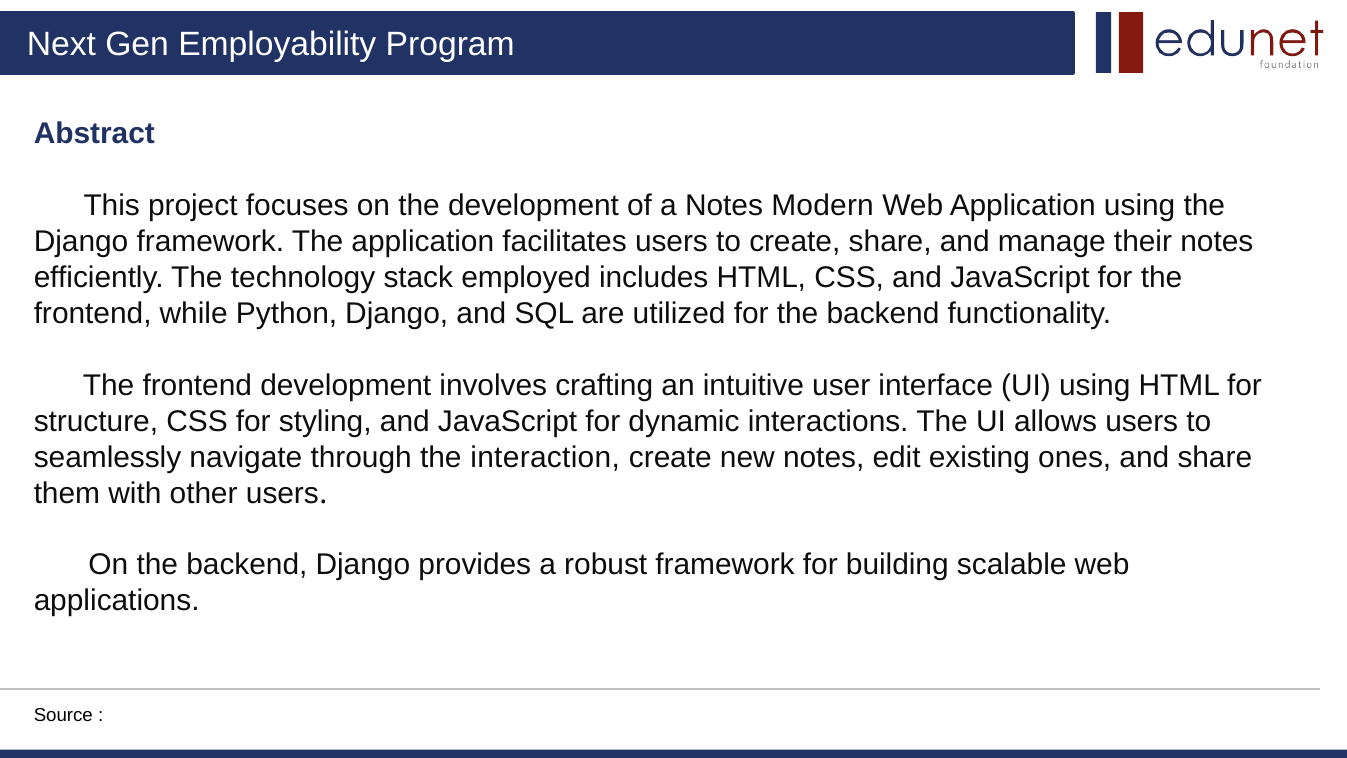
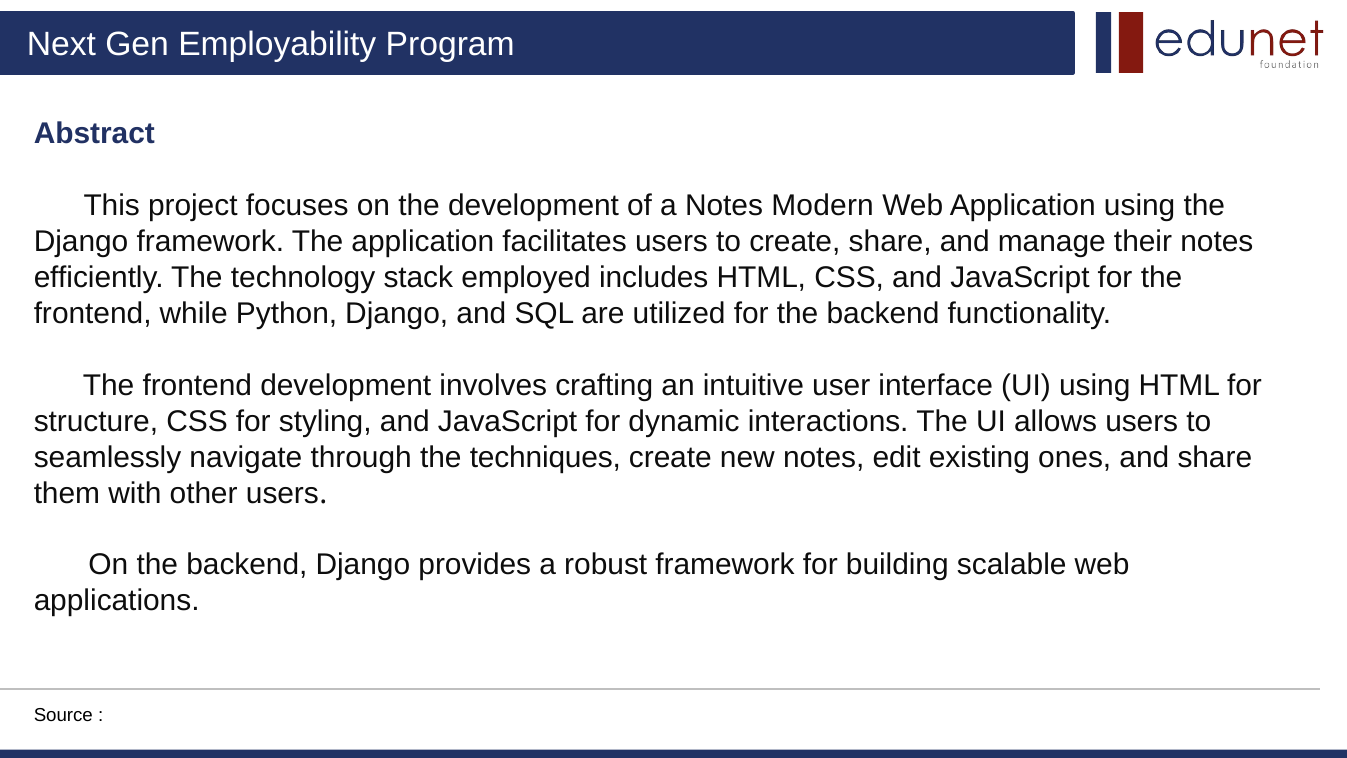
interaction: interaction -> techniques
